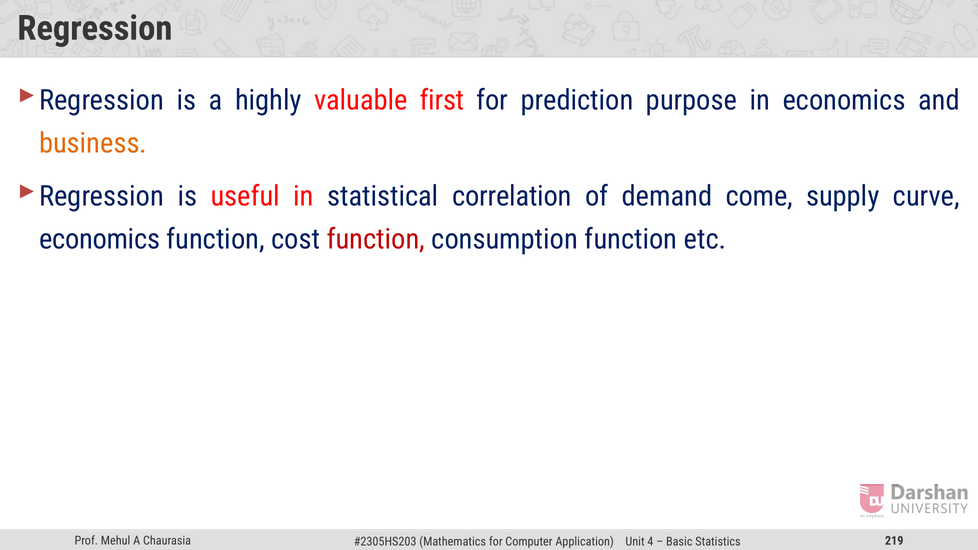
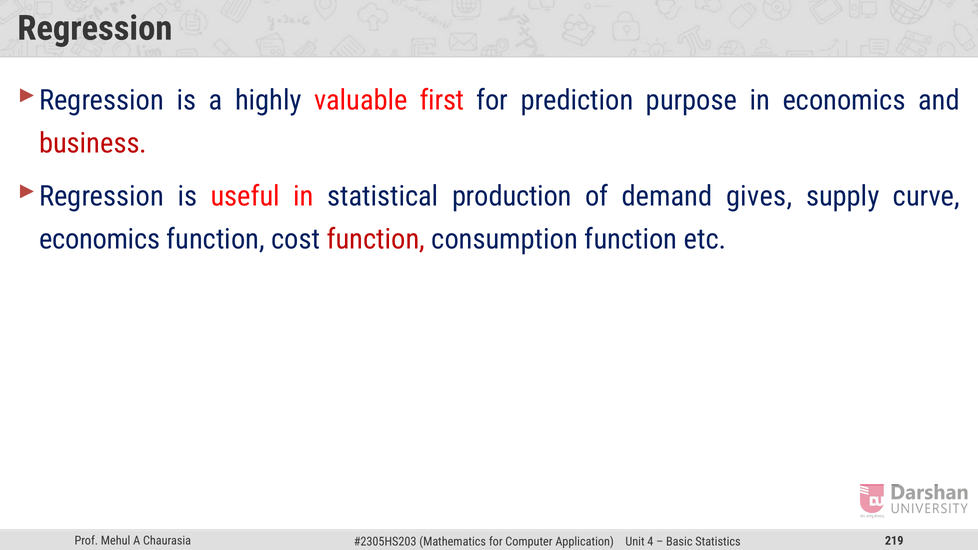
business colour: orange -> red
correlation: correlation -> production
come: come -> gives
